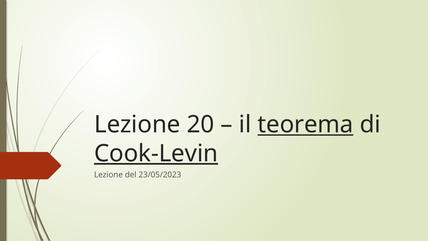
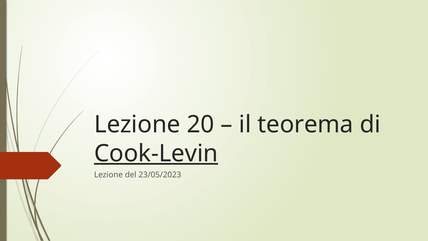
teorema underline: present -> none
